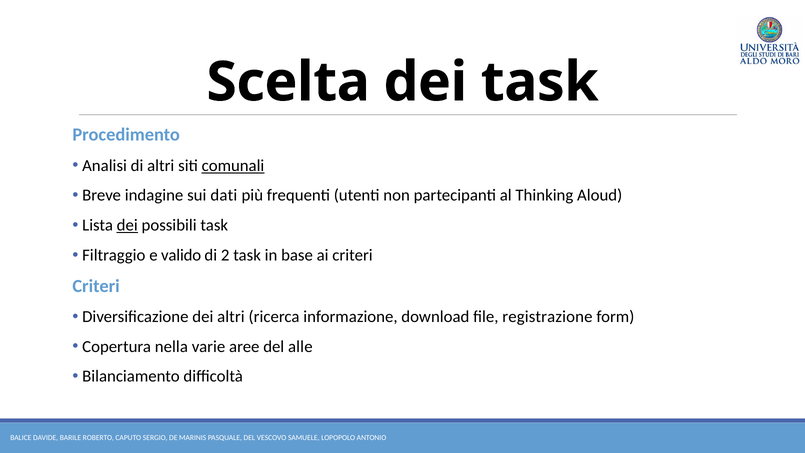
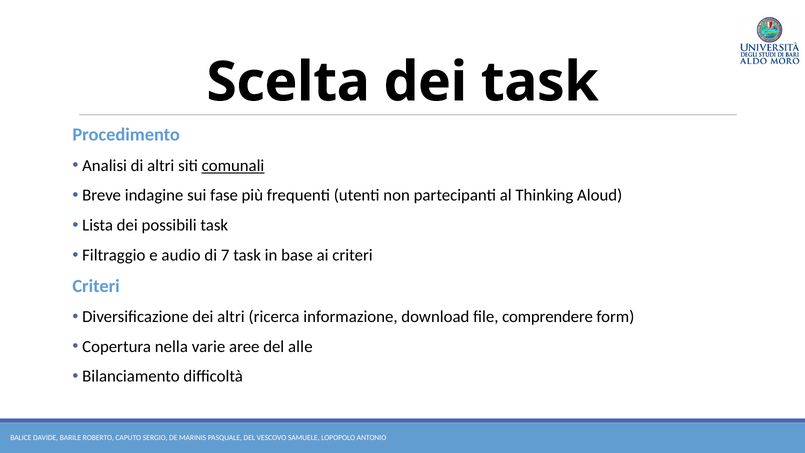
dati: dati -> fase
dei at (127, 225) underline: present -> none
valido: valido -> audio
2: 2 -> 7
registrazione: registrazione -> comprendere
